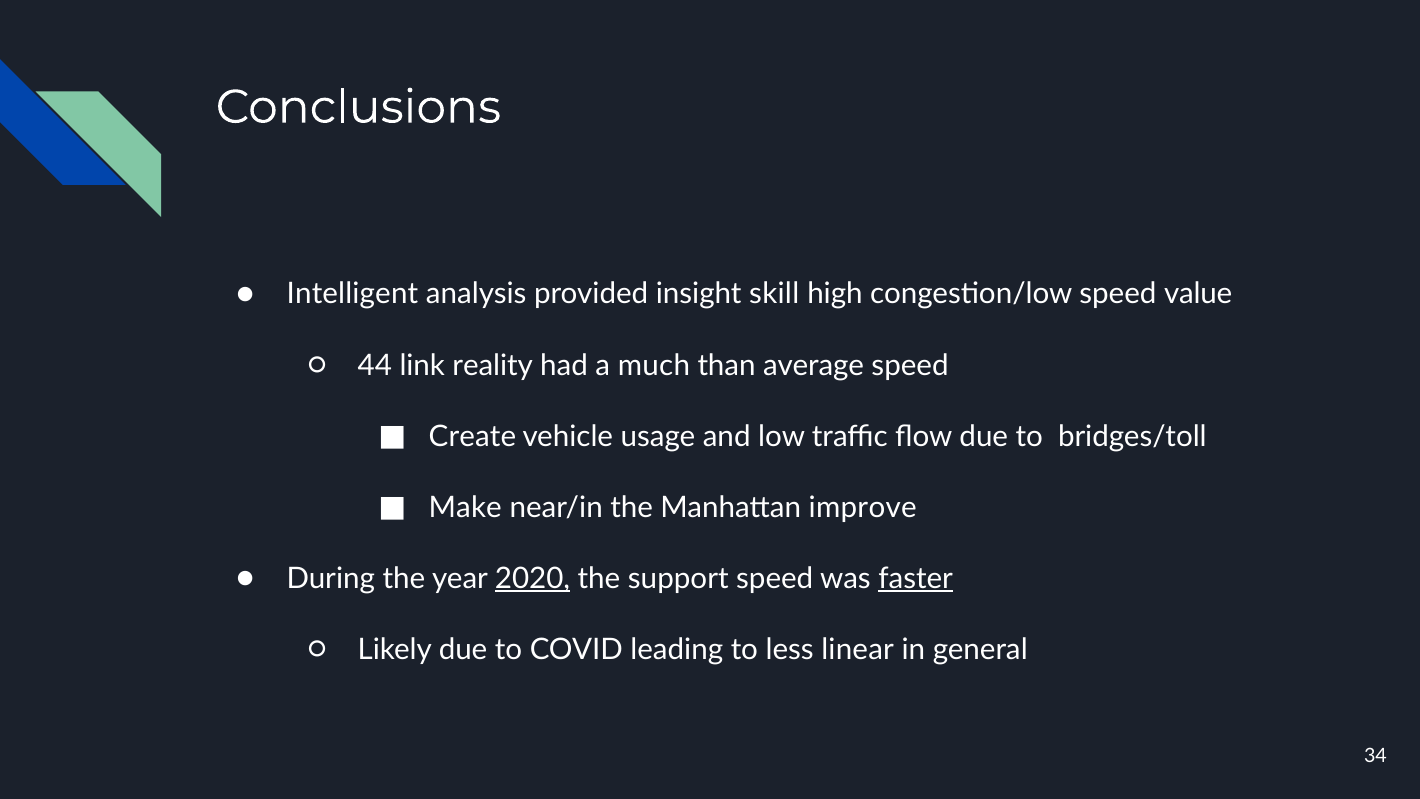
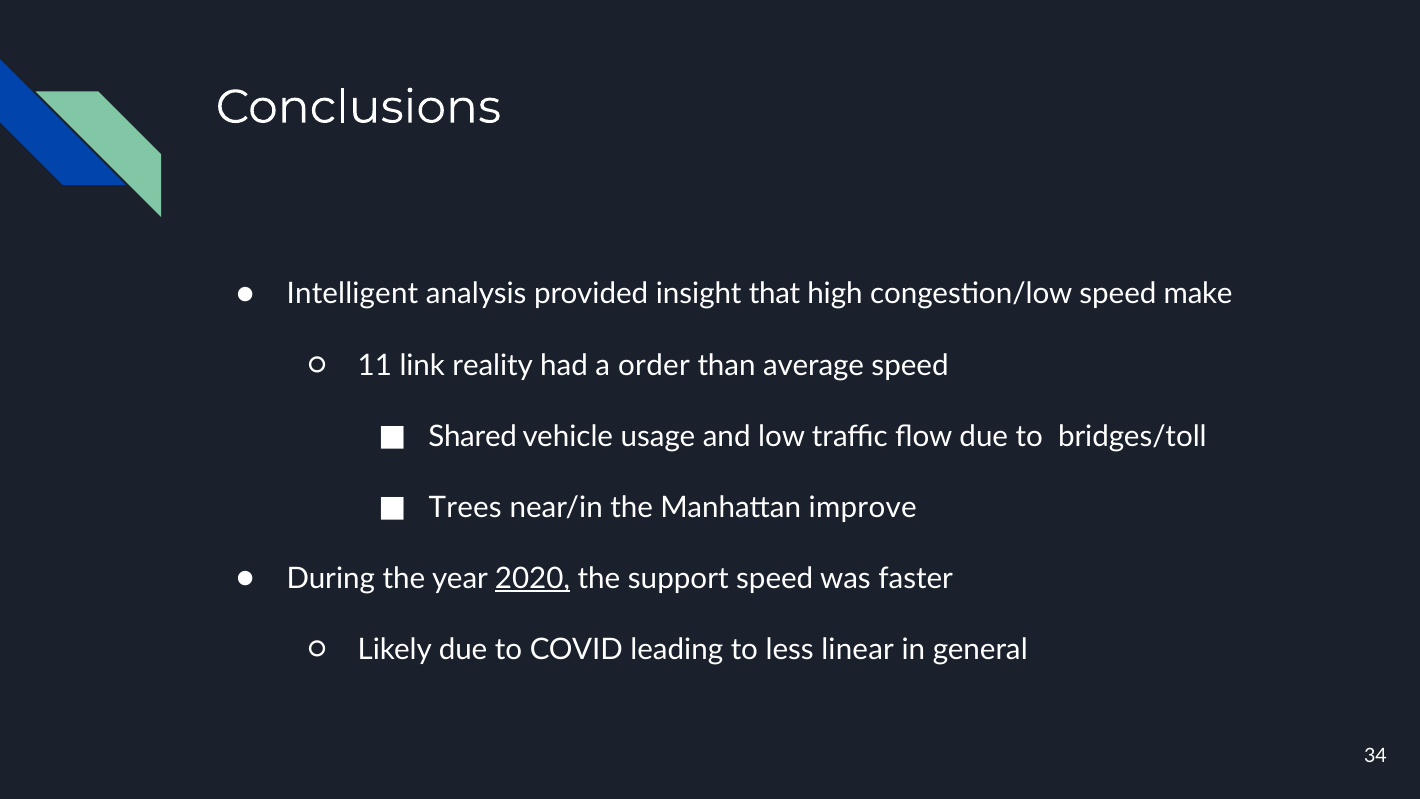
skill: skill -> that
value: value -> make
44: 44 -> 11
much: much -> order
Create: Create -> Shared
Make: Make -> Trees
faster underline: present -> none
